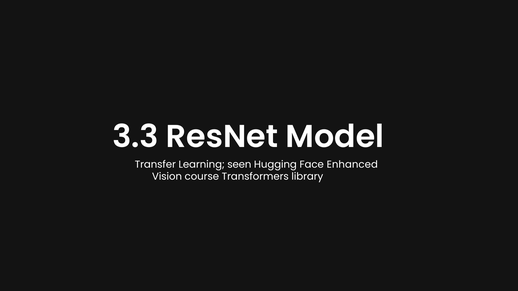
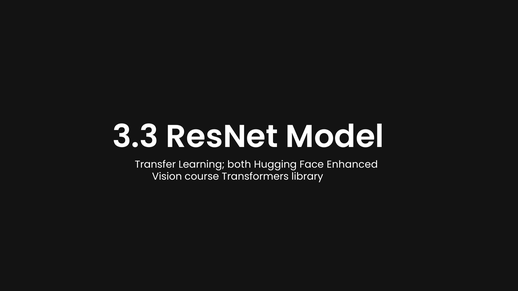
seen: seen -> both
